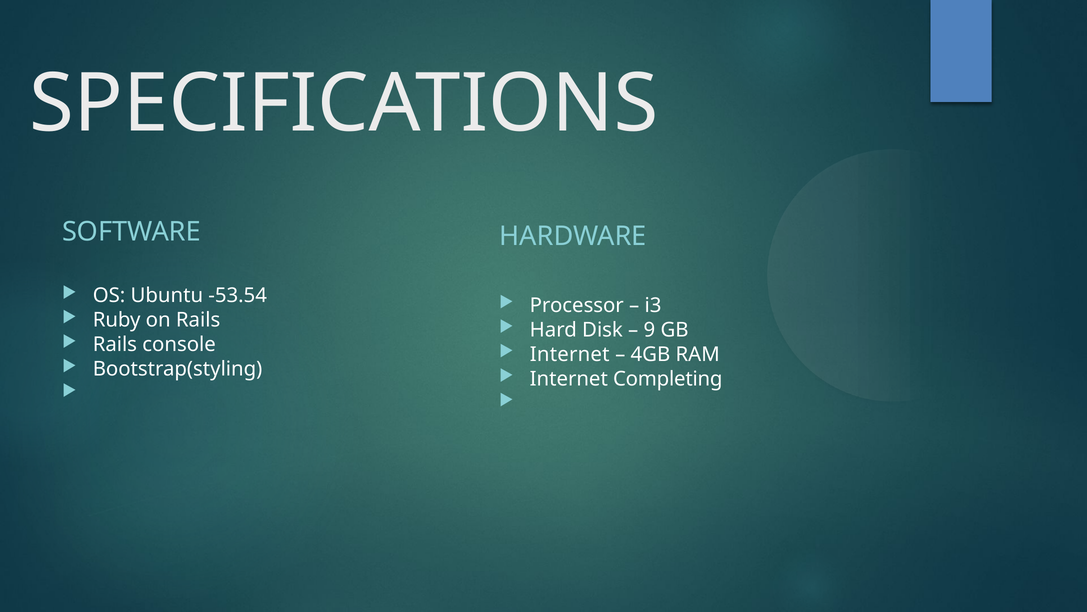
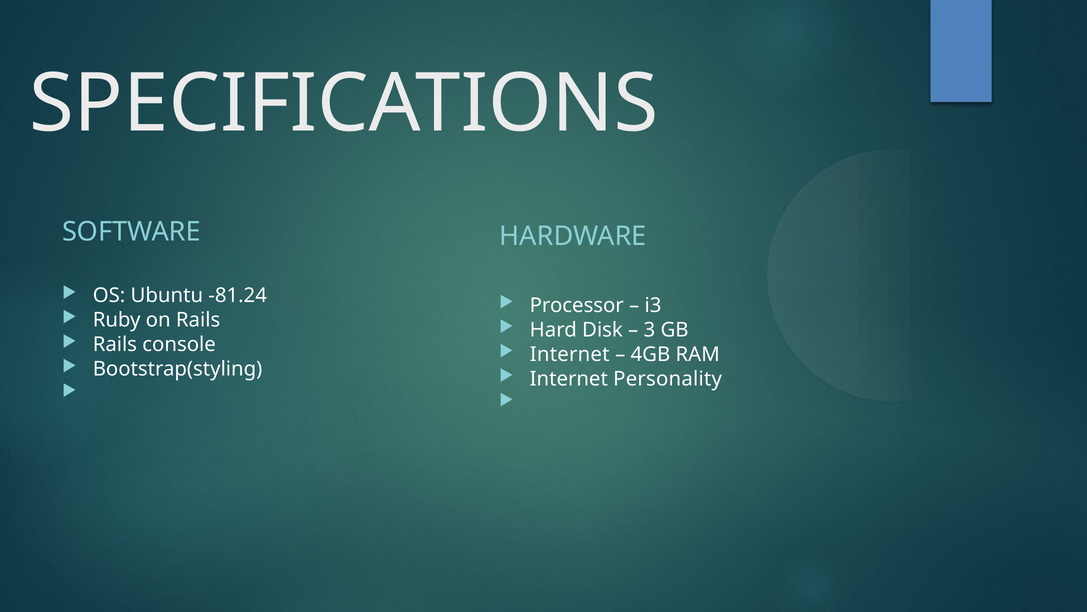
-53.54: -53.54 -> -81.24
9: 9 -> 3
Completing: Completing -> Personality
